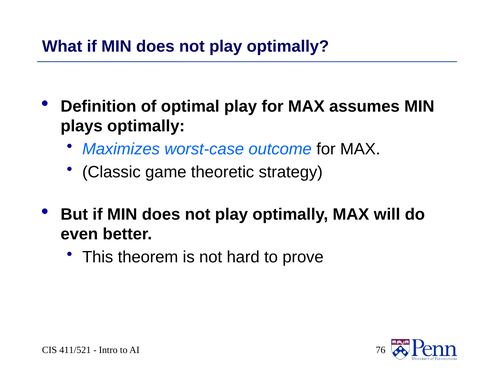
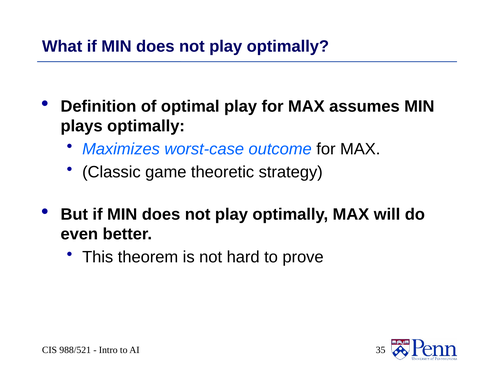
411/521: 411/521 -> 988/521
76: 76 -> 35
